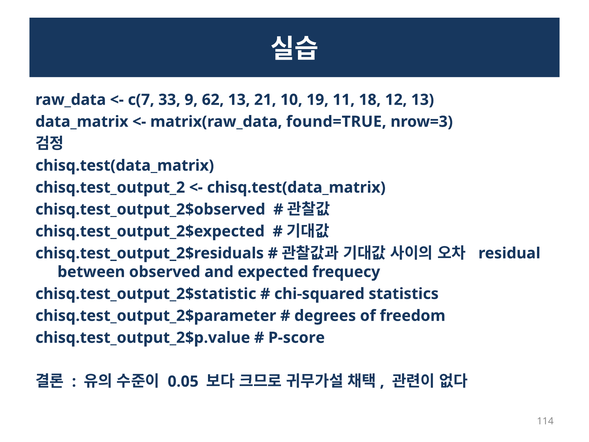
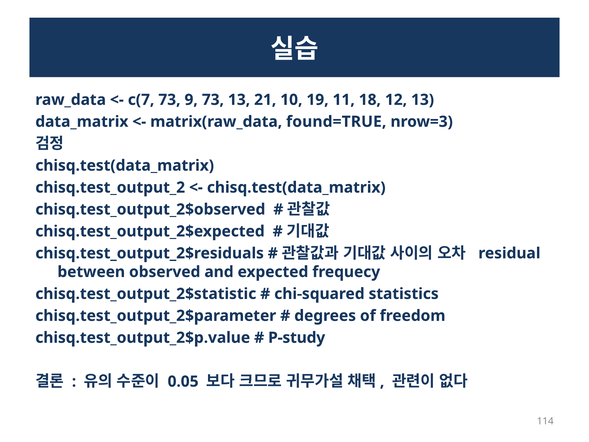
c(7 33: 33 -> 73
9 62: 62 -> 73
P-score: P-score -> P-study
